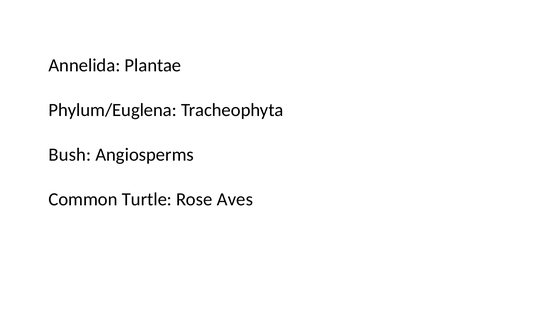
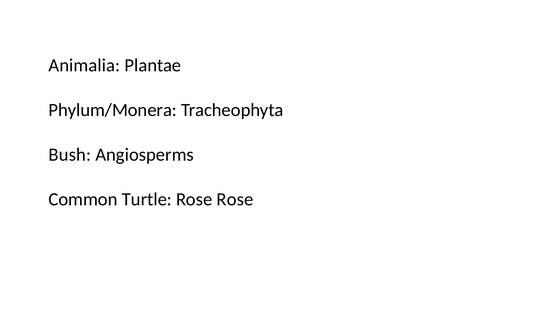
Annelida: Annelida -> Animalia
Phylum/Euglena: Phylum/Euglena -> Phylum/Monera
Rose Aves: Aves -> Rose
